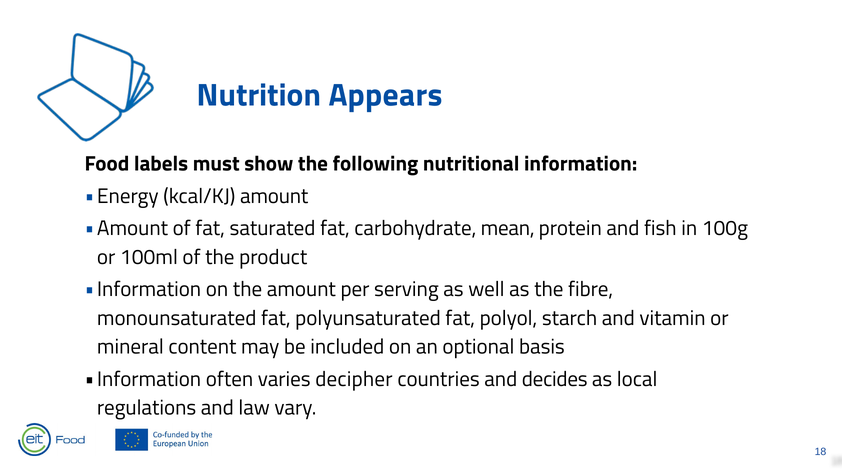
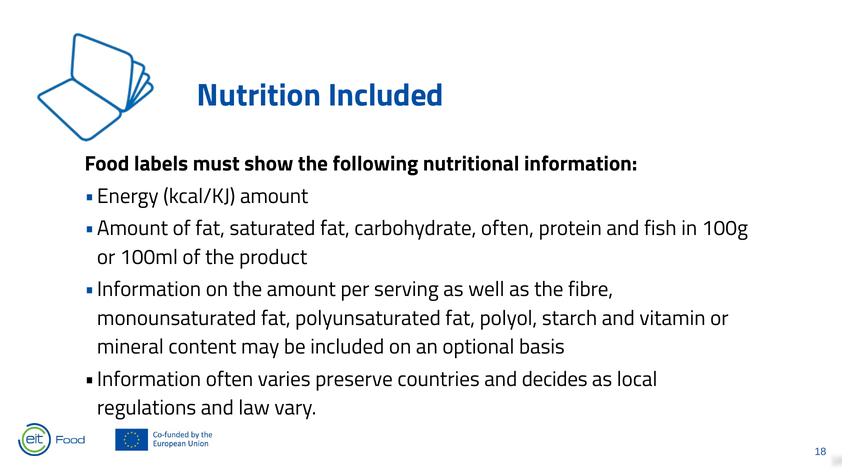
Nutrition Appears: Appears -> Included
carbohydrate mean: mean -> often
decipher: decipher -> preserve
